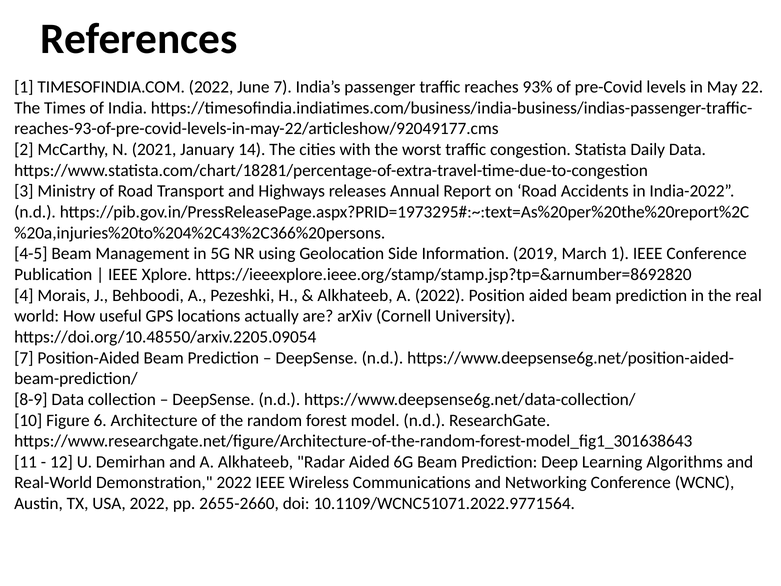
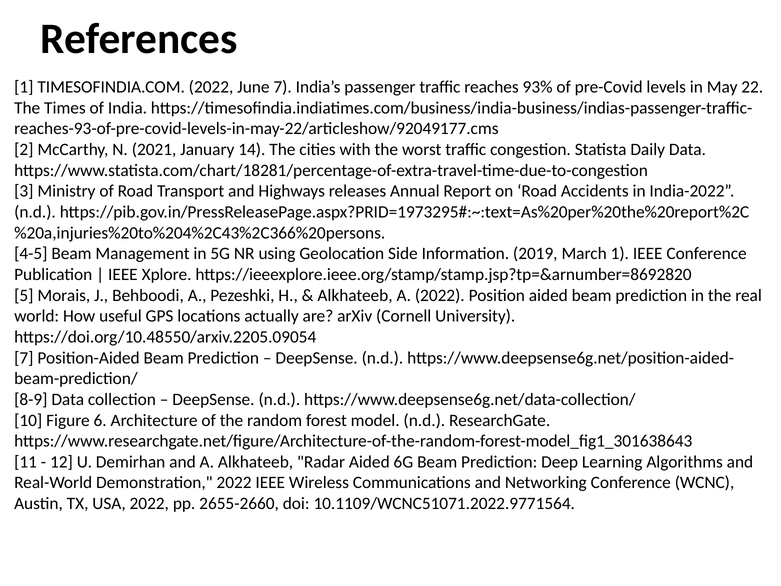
4: 4 -> 5
